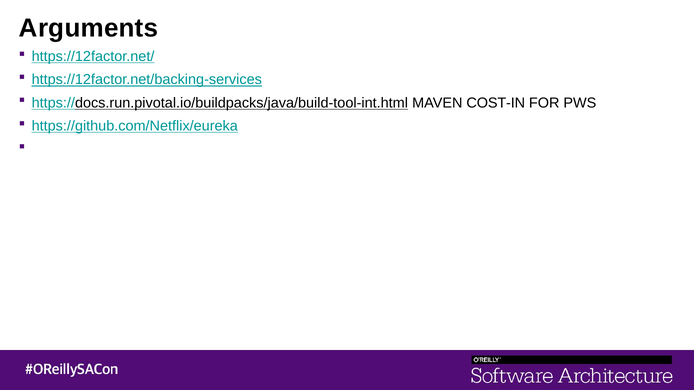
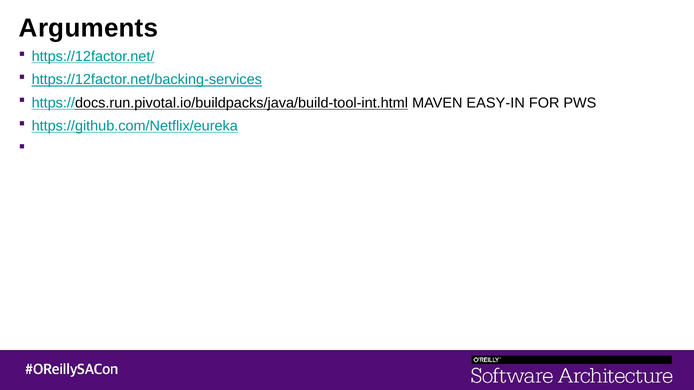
COST-IN: COST-IN -> EASY-IN
